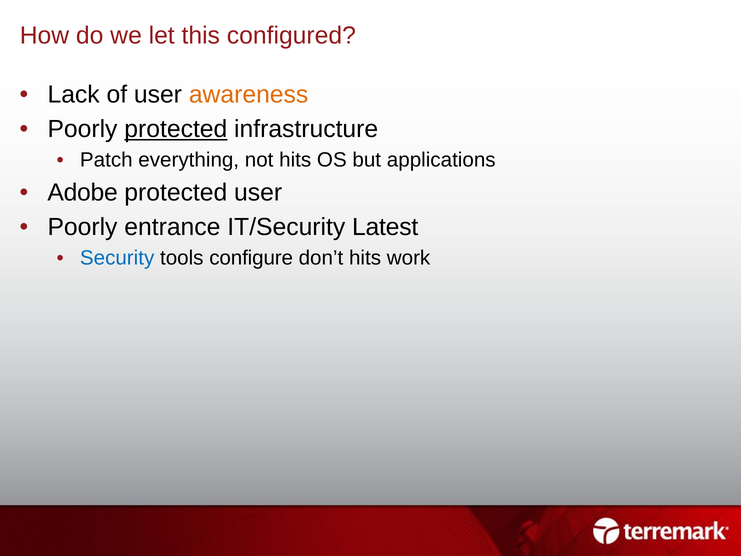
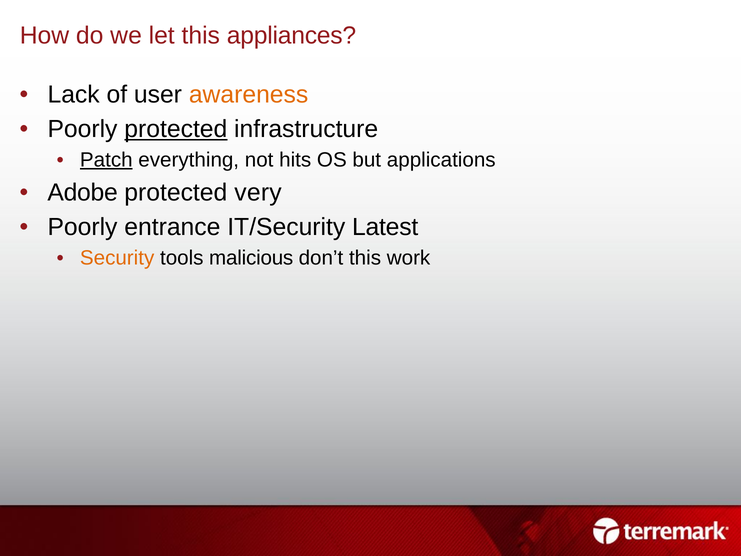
configured: configured -> appliances
Patch underline: none -> present
protected user: user -> very
Security colour: blue -> orange
configure: configure -> malicious
don’t hits: hits -> this
